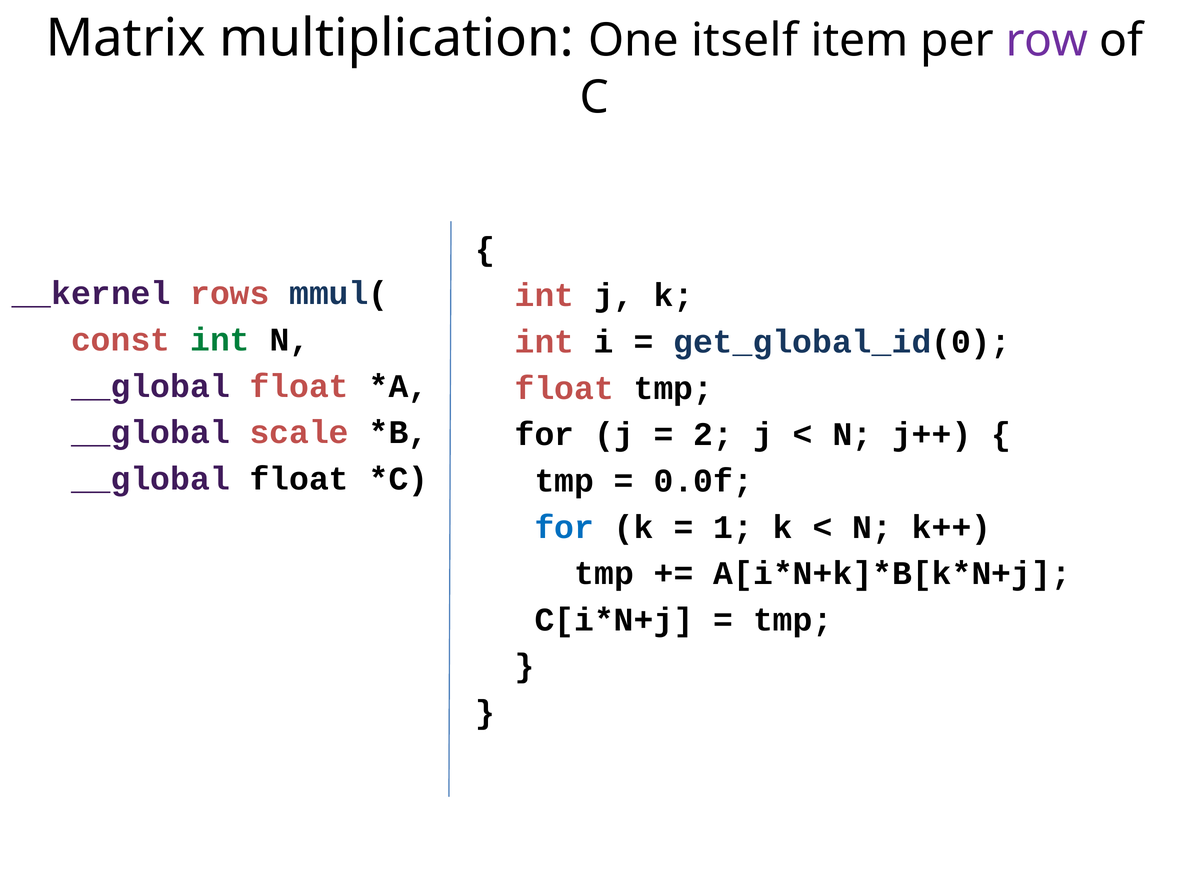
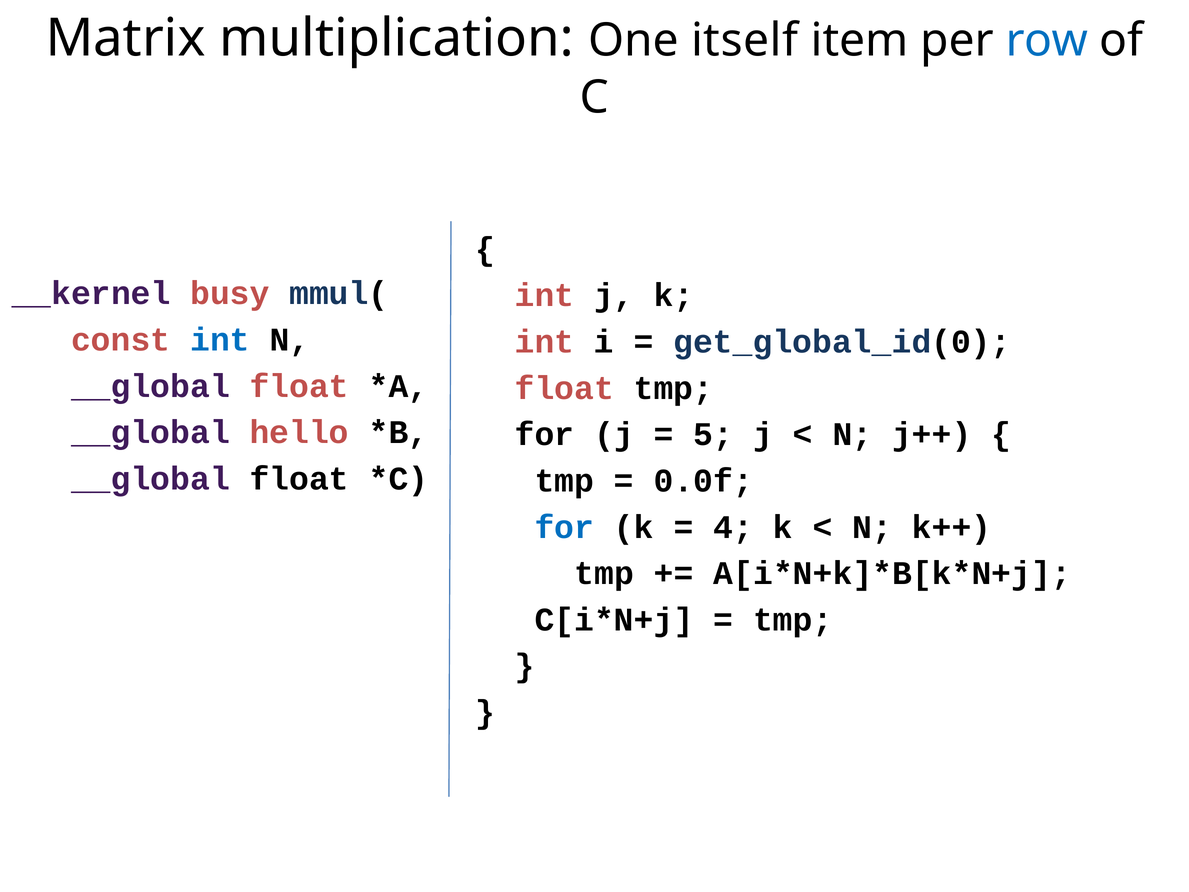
row colour: purple -> blue
rows: rows -> busy
int at (220, 340) colour: green -> blue
scale: scale -> hello
2: 2 -> 5
1: 1 -> 4
